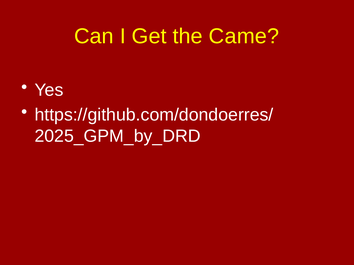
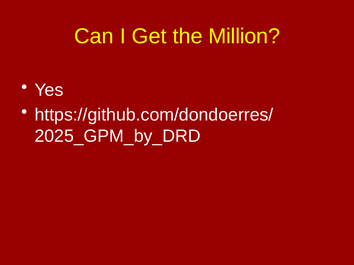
Came: Came -> Million
